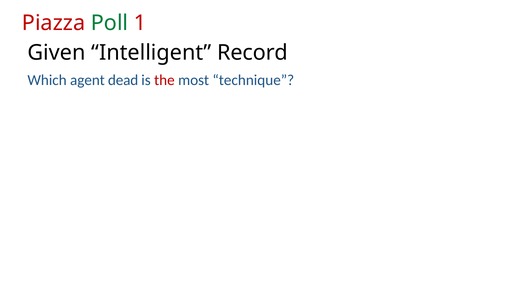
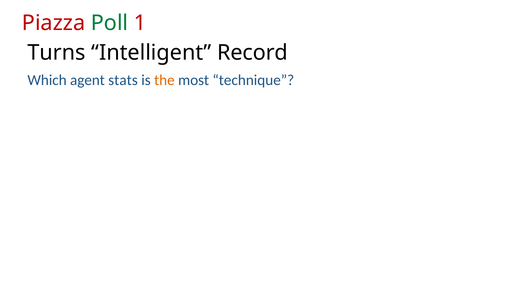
Given: Given -> Turns
dead: dead -> stats
the colour: red -> orange
